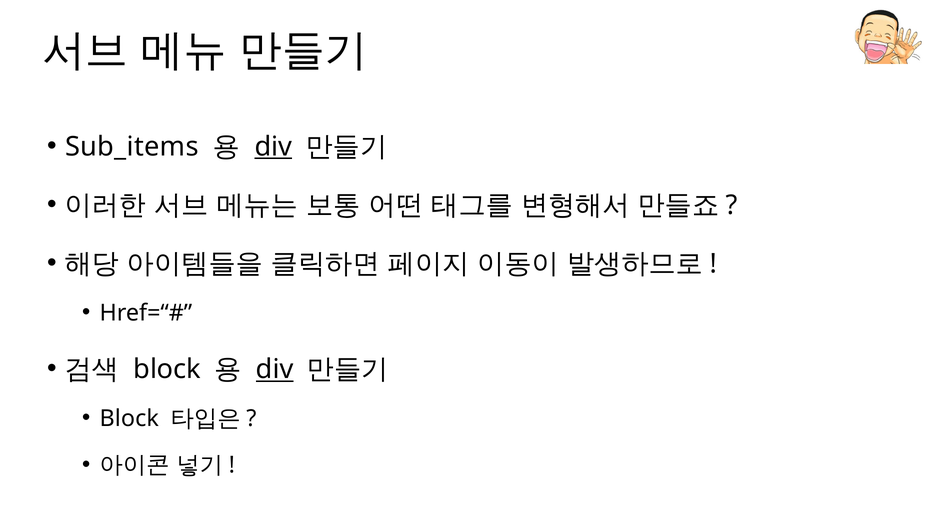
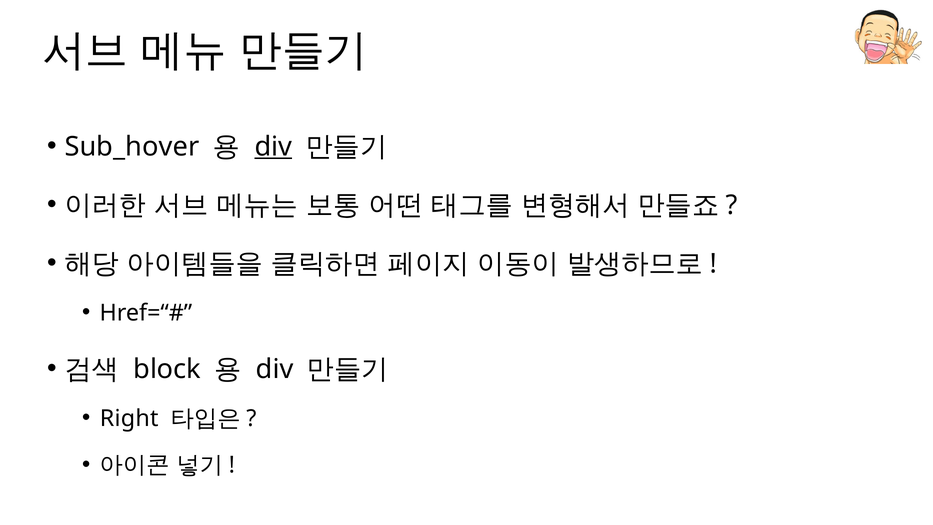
Sub_items: Sub_items -> Sub_hover
div at (275, 369) underline: present -> none
Block at (129, 418): Block -> Right
